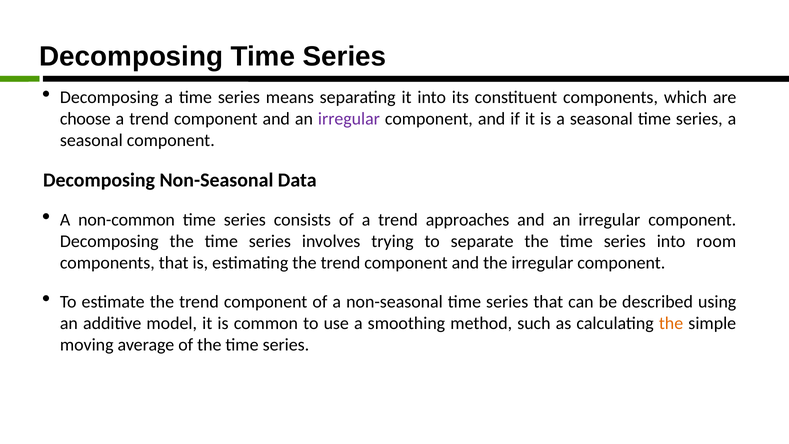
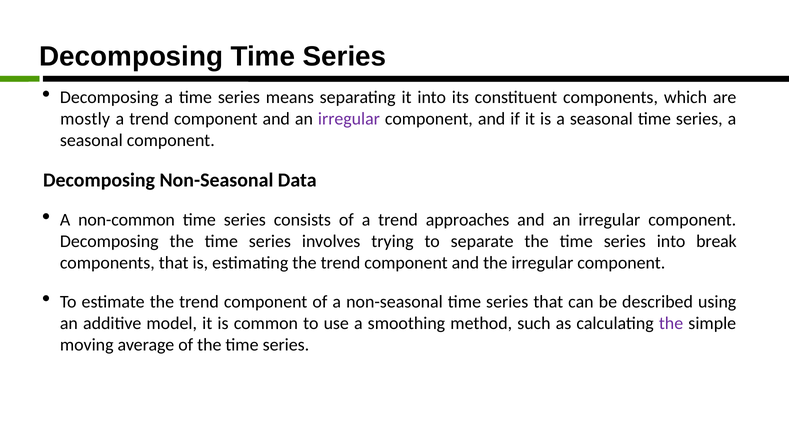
choose: choose -> mostly
room: room -> break
the at (671, 323) colour: orange -> purple
